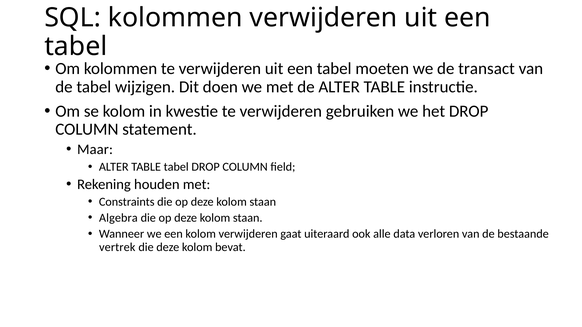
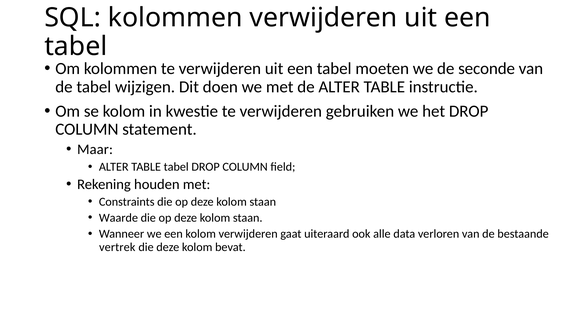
transact: transact -> seconde
Algebra: Algebra -> Waarde
